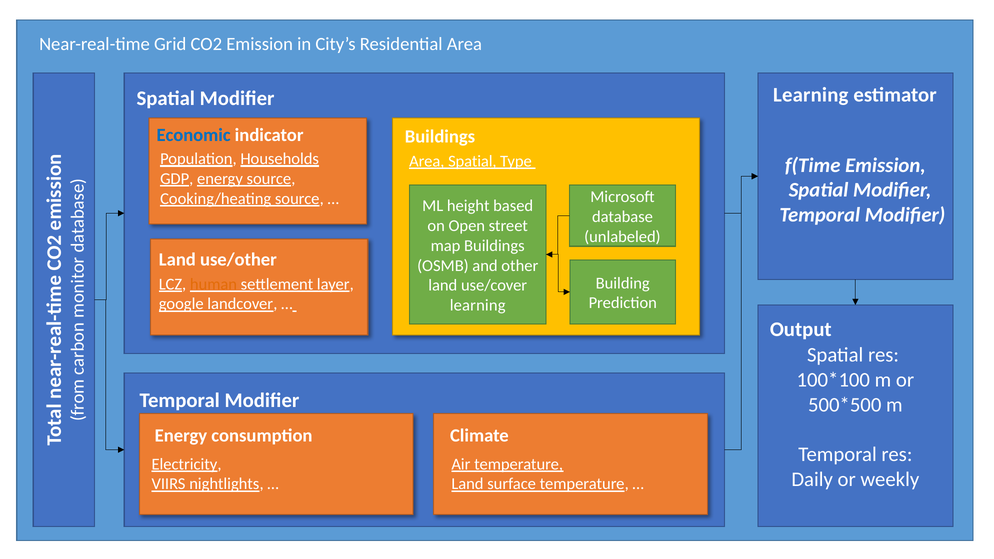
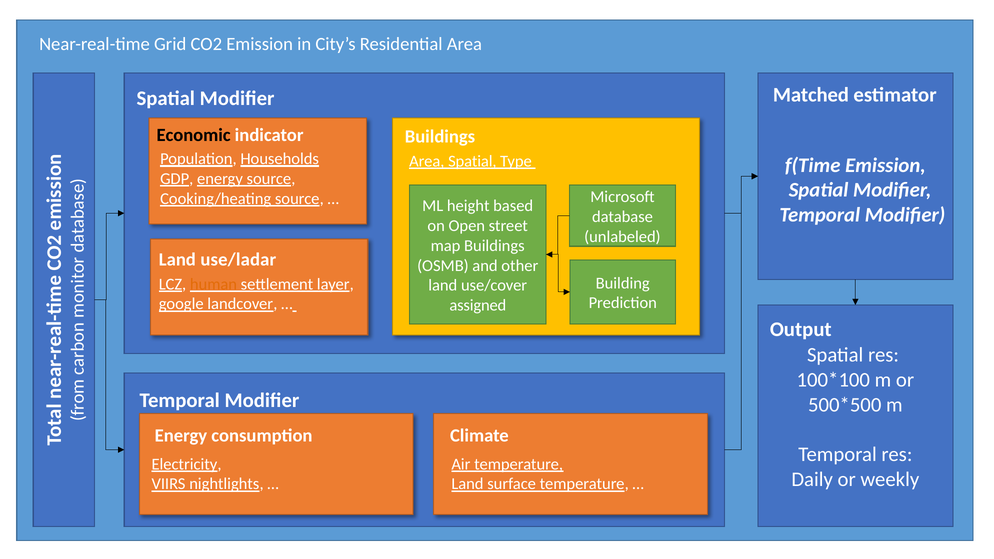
Learning at (811, 95): Learning -> Matched
Economic colour: blue -> black
use/other: use/other -> use/ladar
learning at (478, 305): learning -> assigned
